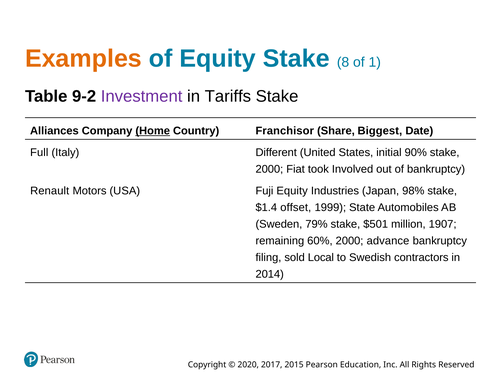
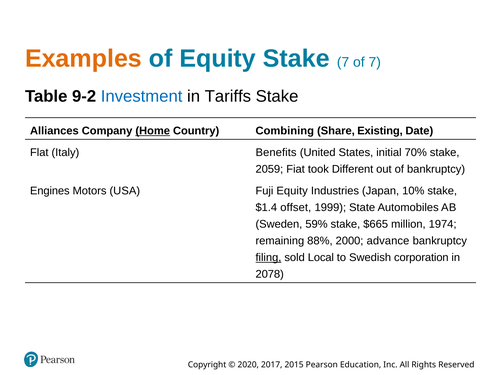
Stake 8: 8 -> 7
of 1: 1 -> 7
Investment colour: purple -> blue
Franchisor: Franchisor -> Combining
Biggest: Biggest -> Existing
Full: Full -> Flat
Different: Different -> Benefits
90%: 90% -> 70%
2000 at (269, 169): 2000 -> 2059
Involved: Involved -> Different
Renault: Renault -> Engines
98%: 98% -> 10%
79%: 79% -> 59%
$501: $501 -> $665
1907: 1907 -> 1974
60%: 60% -> 88%
filing underline: none -> present
contractors: contractors -> corporation
2014: 2014 -> 2078
